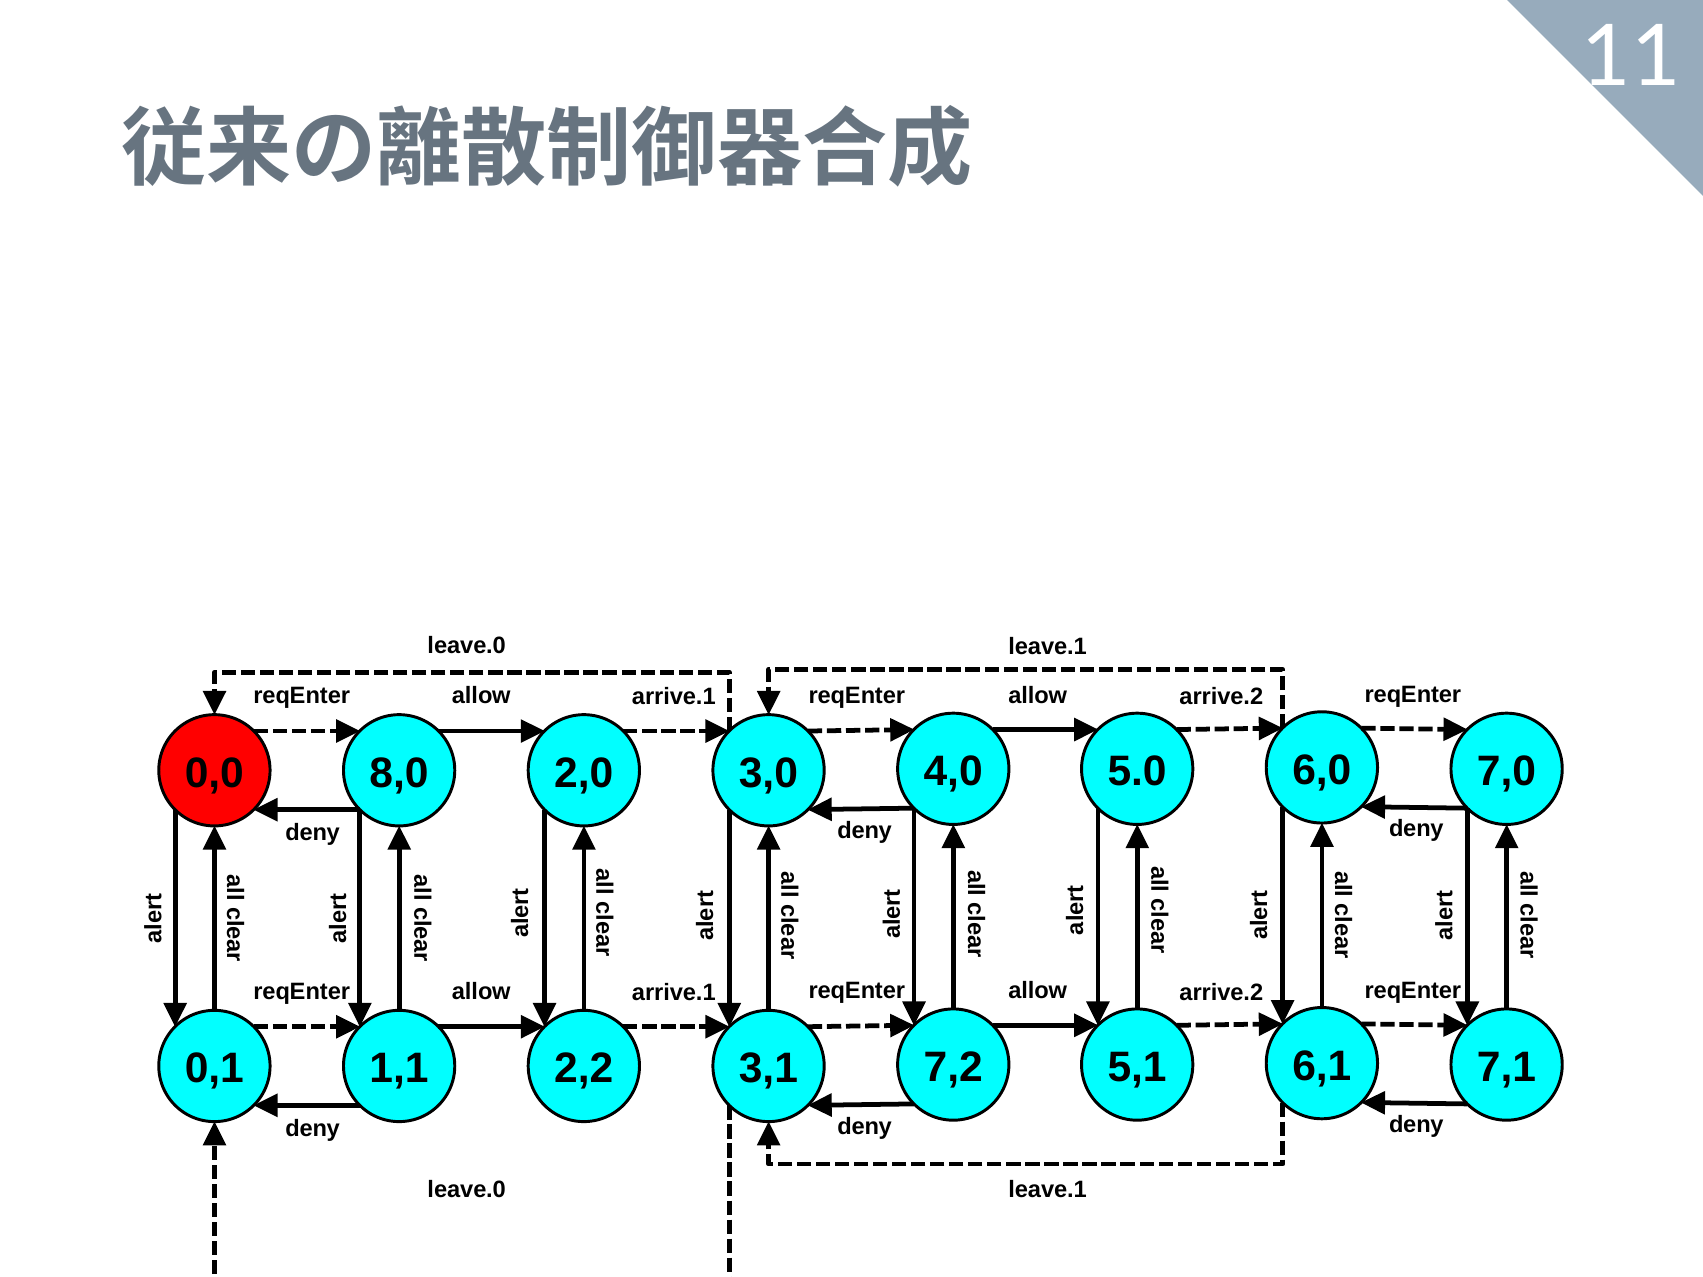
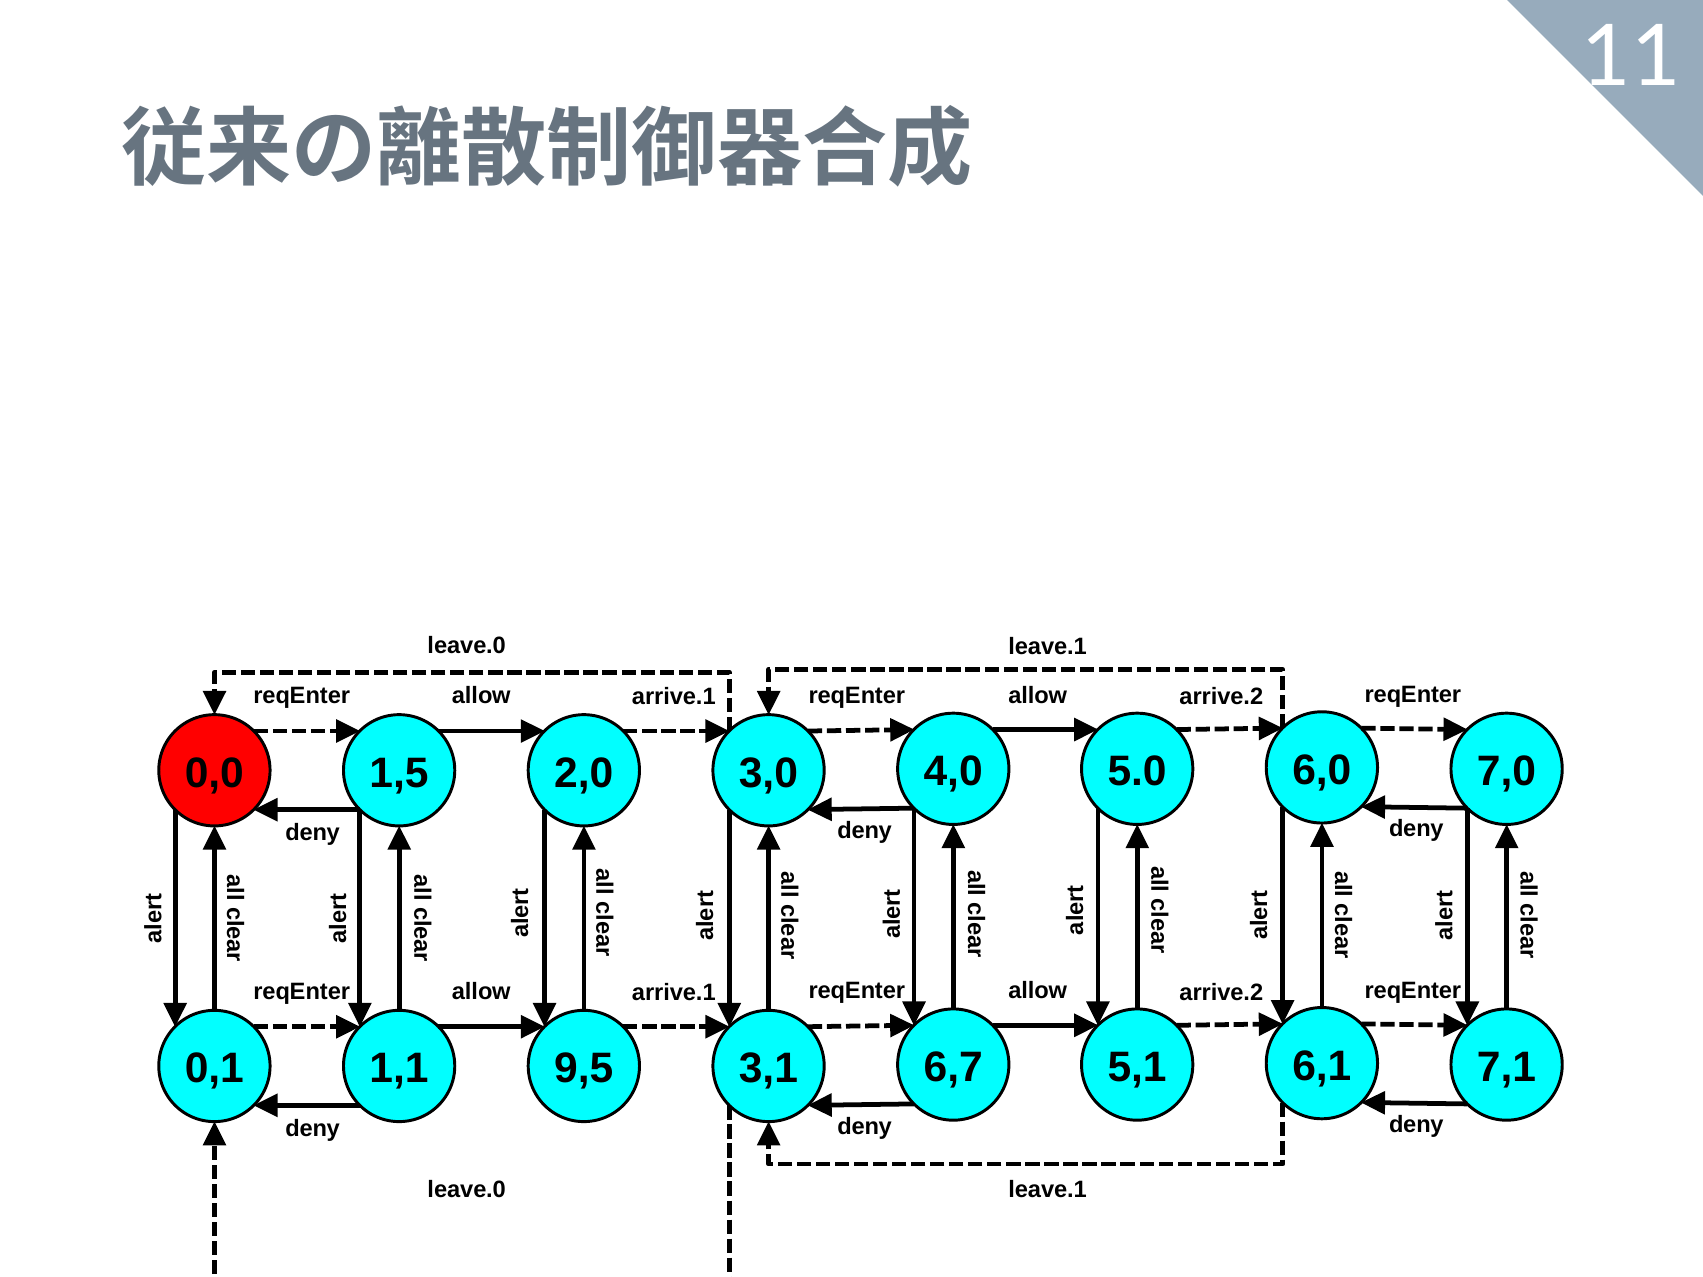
8,0: 8,0 -> 1,5
2,2: 2,2 -> 9,5
7,2: 7,2 -> 6,7
